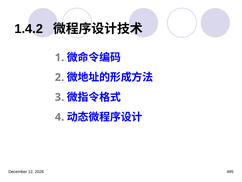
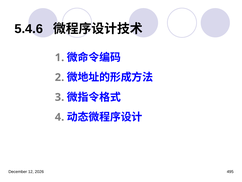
1.4.2: 1.4.2 -> 5.4.6
